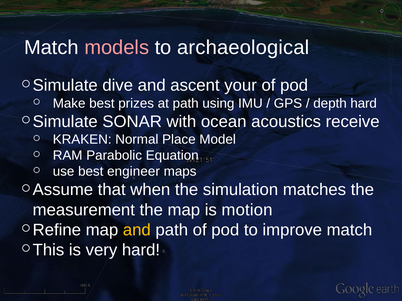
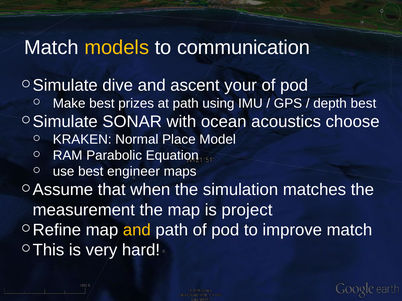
models colour: pink -> yellow
archaeological: archaeological -> communication
depth hard: hard -> best
receive: receive -> choose
motion: motion -> project
